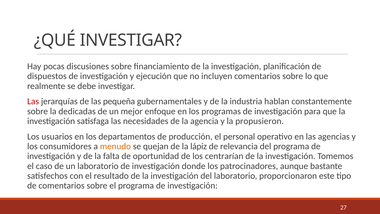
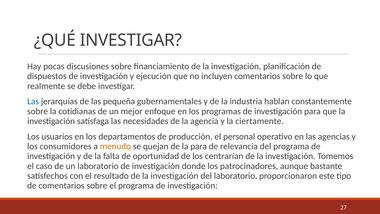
Las at (33, 101) colour: red -> blue
dedicadas: dedicadas -> cotidianas
propusieron: propusieron -> ciertamente
la lápiz: lápiz -> para
